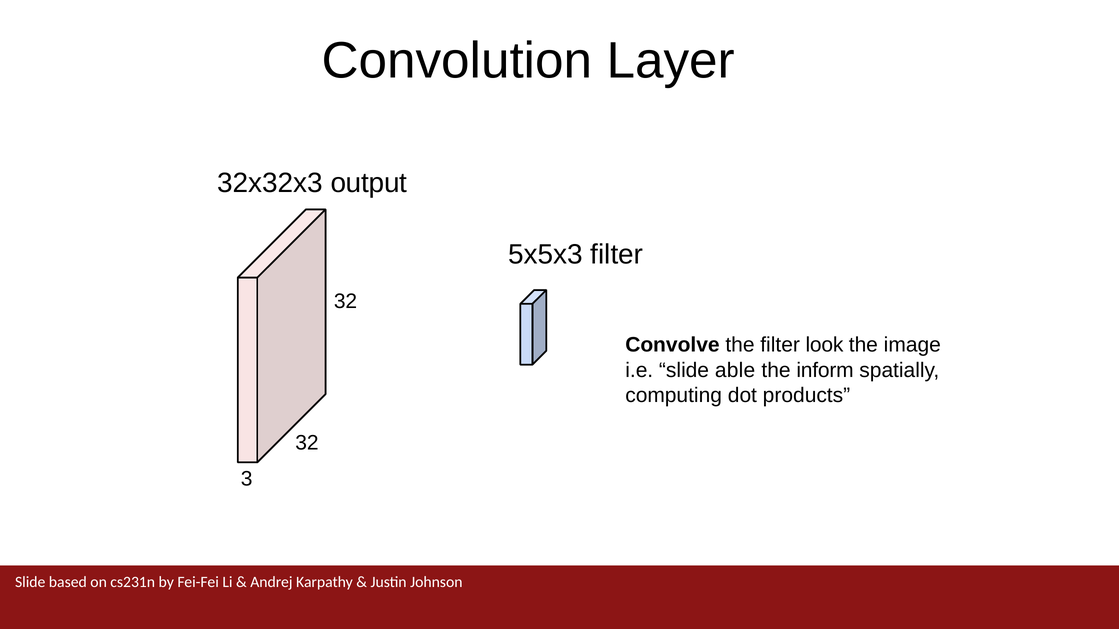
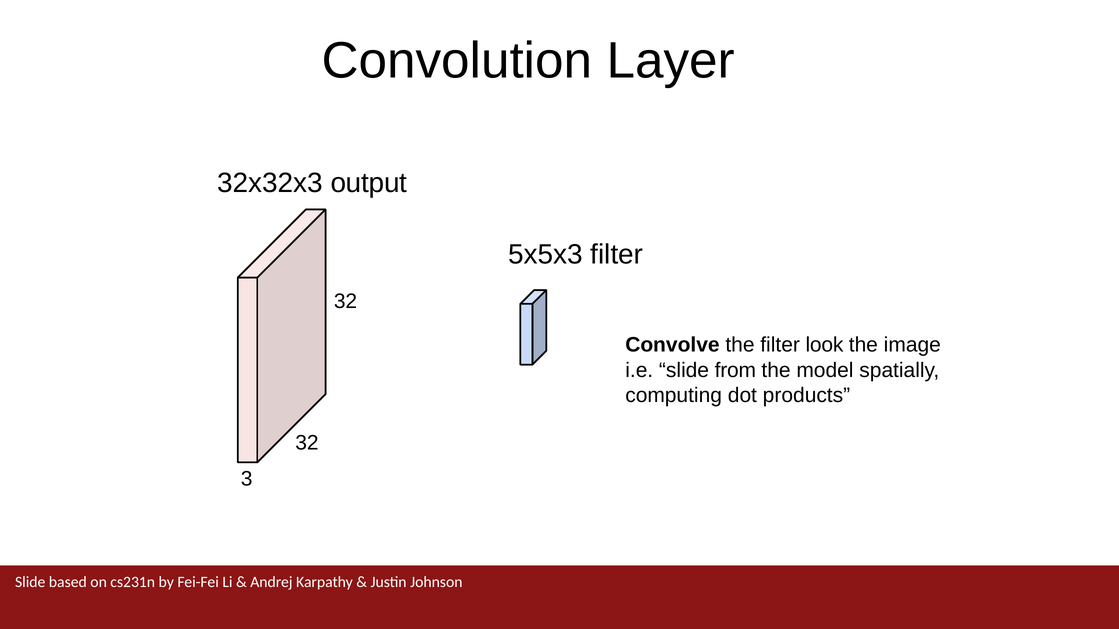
able: able -> from
inform: inform -> model
